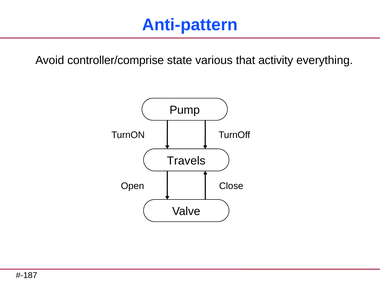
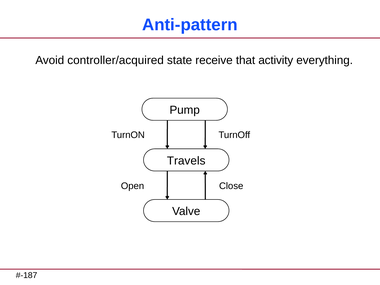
controller/comprise: controller/comprise -> controller/acquired
various: various -> receive
